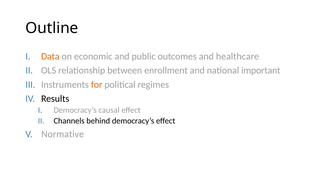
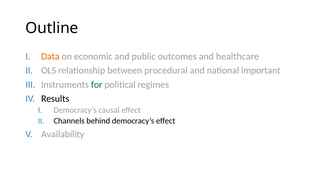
enrollment: enrollment -> procedural
for colour: orange -> green
Normative: Normative -> Availability
